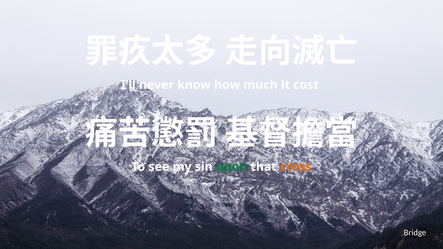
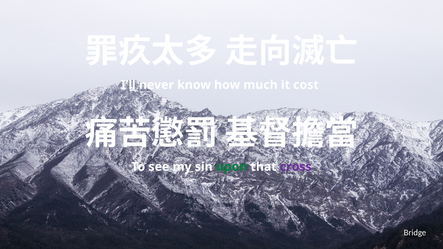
cross colour: orange -> purple
